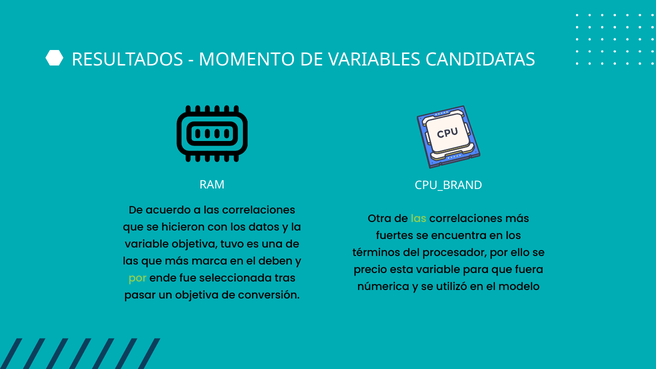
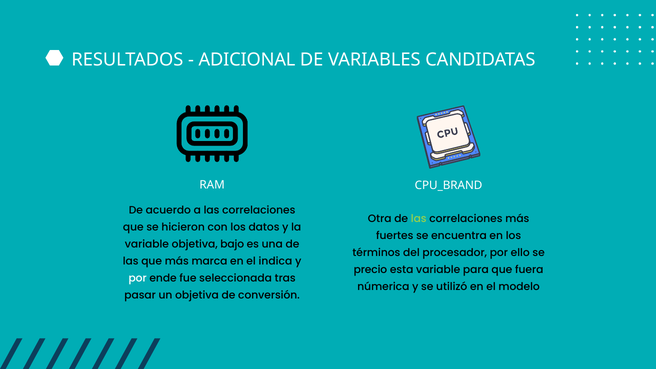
MOMENTO: MOMENTO -> ADICIONAL
tuvo: tuvo -> bajo
deben: deben -> indica
por at (138, 278) colour: light green -> white
